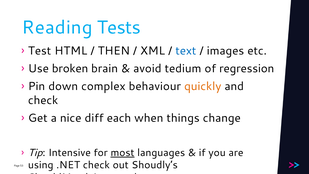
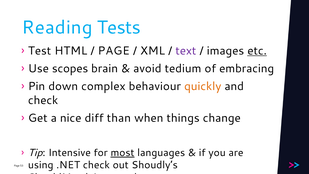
THEN: THEN -> PAGE
text colour: blue -> purple
etc underline: none -> present
broken: broken -> scopes
regression: regression -> embracing
each: each -> than
